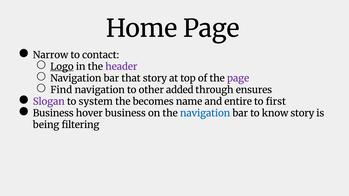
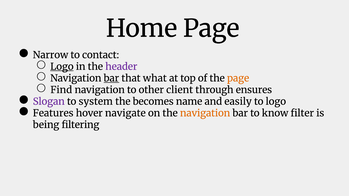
bar at (111, 78) underline: none -> present
that story: story -> what
page at (238, 78) colour: purple -> orange
added: added -> client
entire: entire -> easily
to first: first -> logo
Business at (53, 113): Business -> Features
hover business: business -> navigate
navigation at (205, 113) colour: blue -> orange
know story: story -> filter
